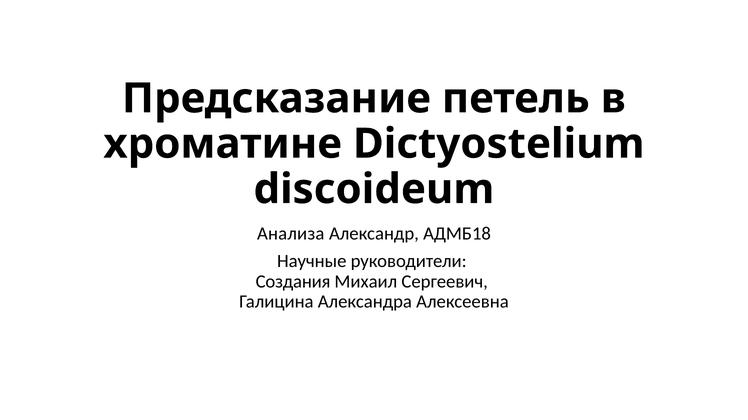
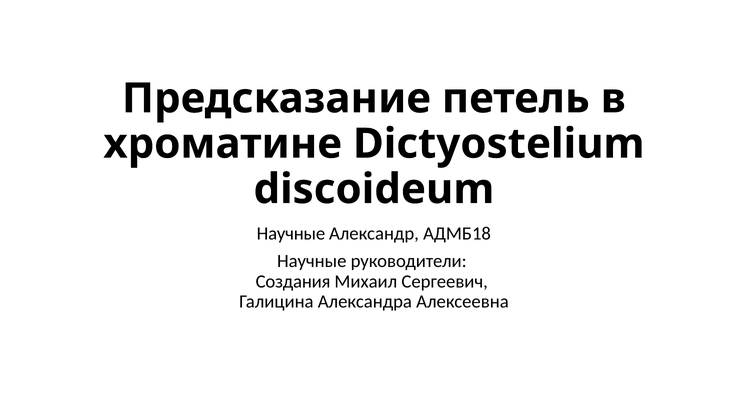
Анализа at (291, 234): Анализа -> Научные
